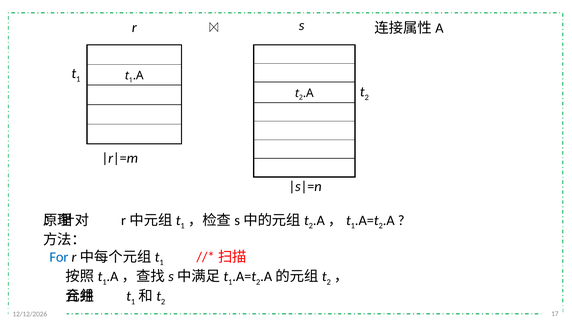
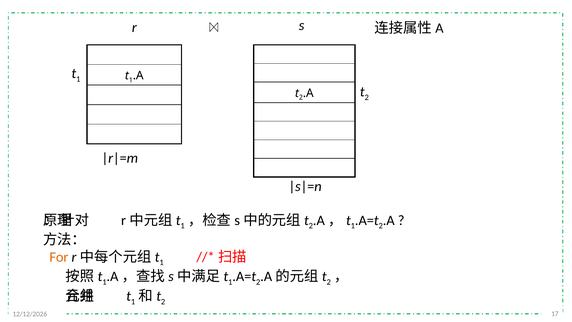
For colour: blue -> orange
